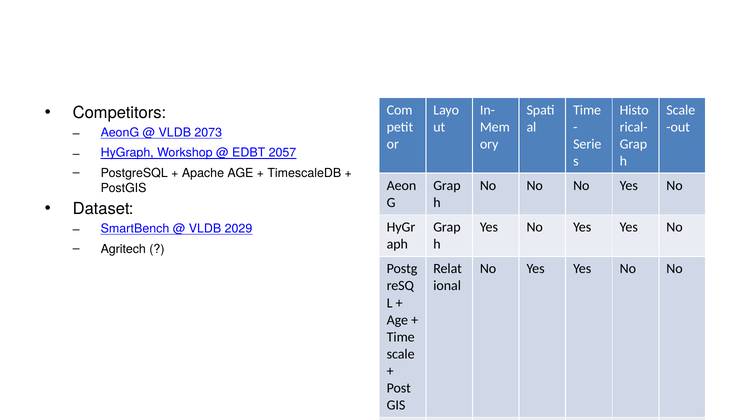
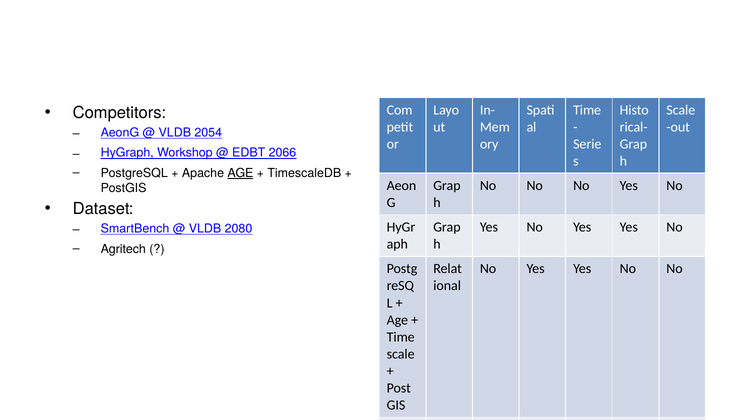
2073: 2073 -> 2054
2057: 2057 -> 2066
AGE at (240, 173) underline: none -> present
2029: 2029 -> 2080
